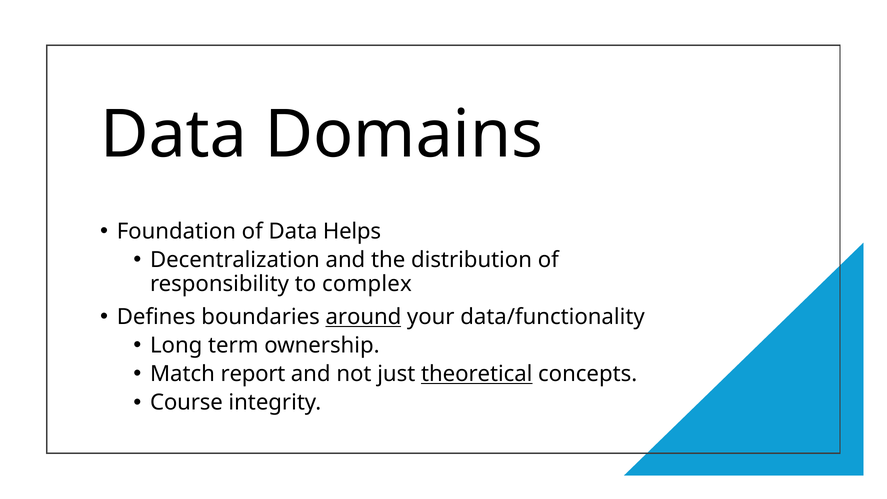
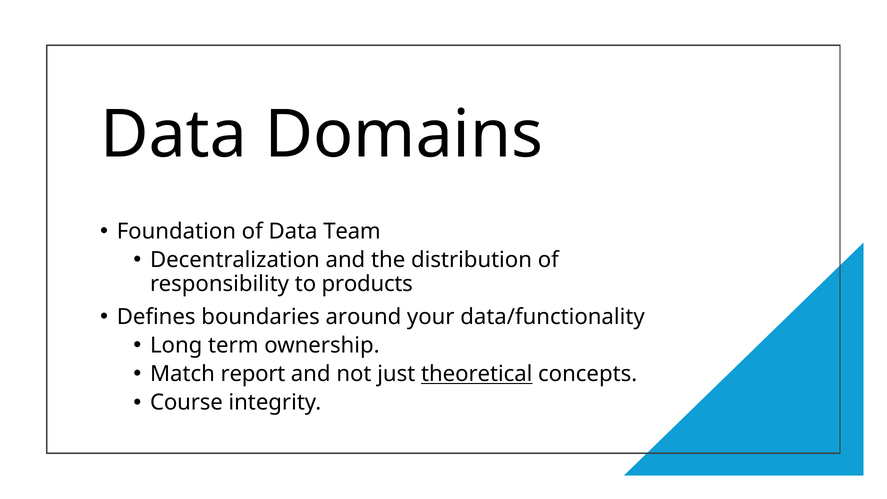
Helps: Helps -> Team
complex: complex -> products
around underline: present -> none
